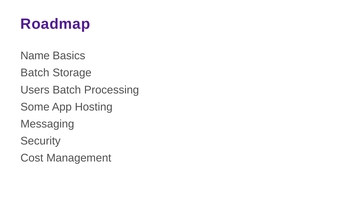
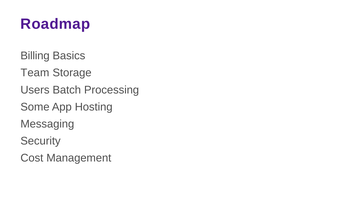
Name: Name -> Billing
Batch at (35, 73): Batch -> Team
